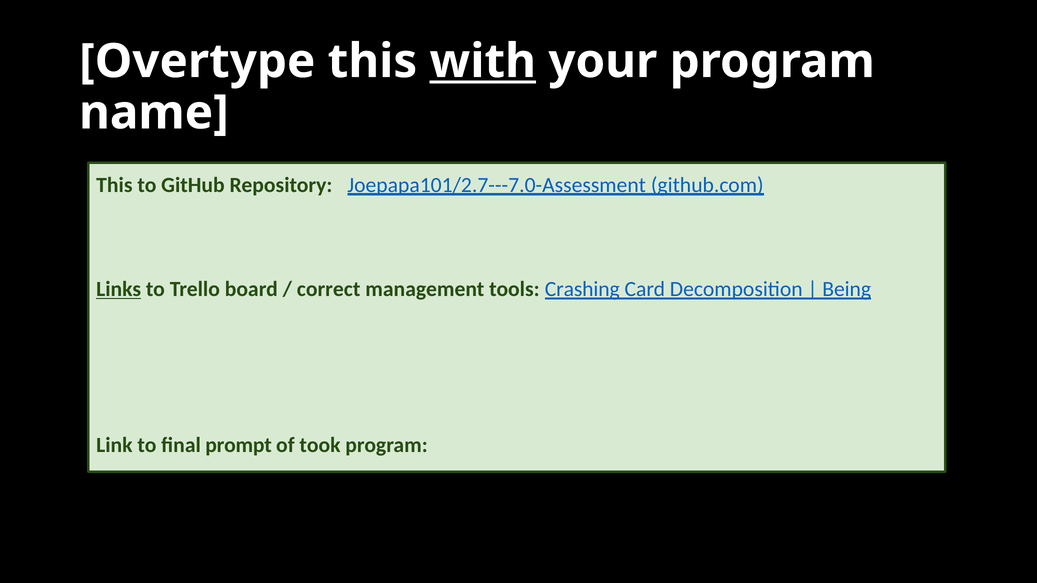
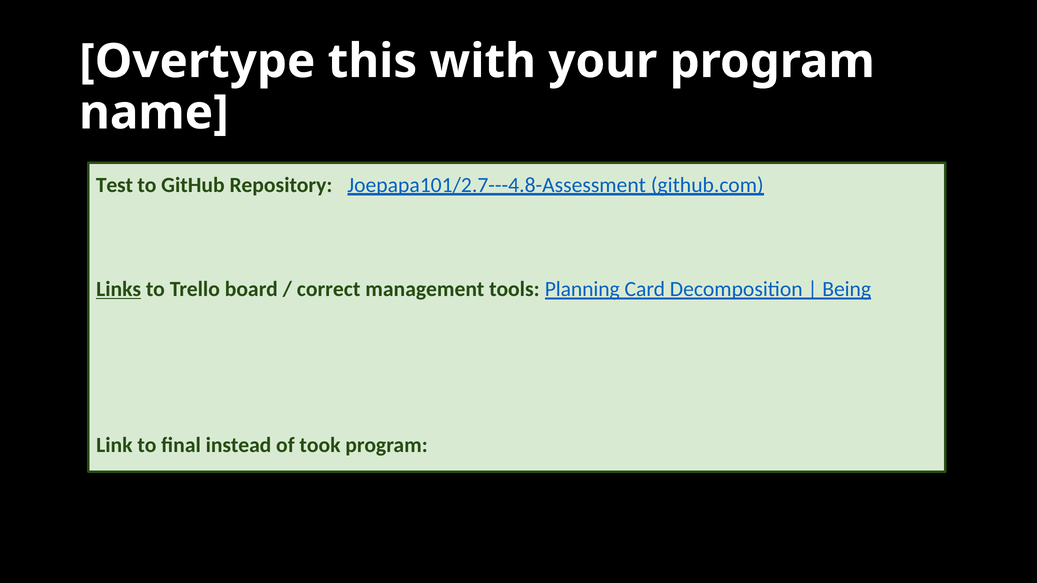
with underline: present -> none
This at (114, 185): This -> Test
Joepapa101/2.7---7.0-Assessment: Joepapa101/2.7---7.0-Assessment -> Joepapa101/2.7---4.8-Assessment
Crashing: Crashing -> Planning
prompt: prompt -> instead
